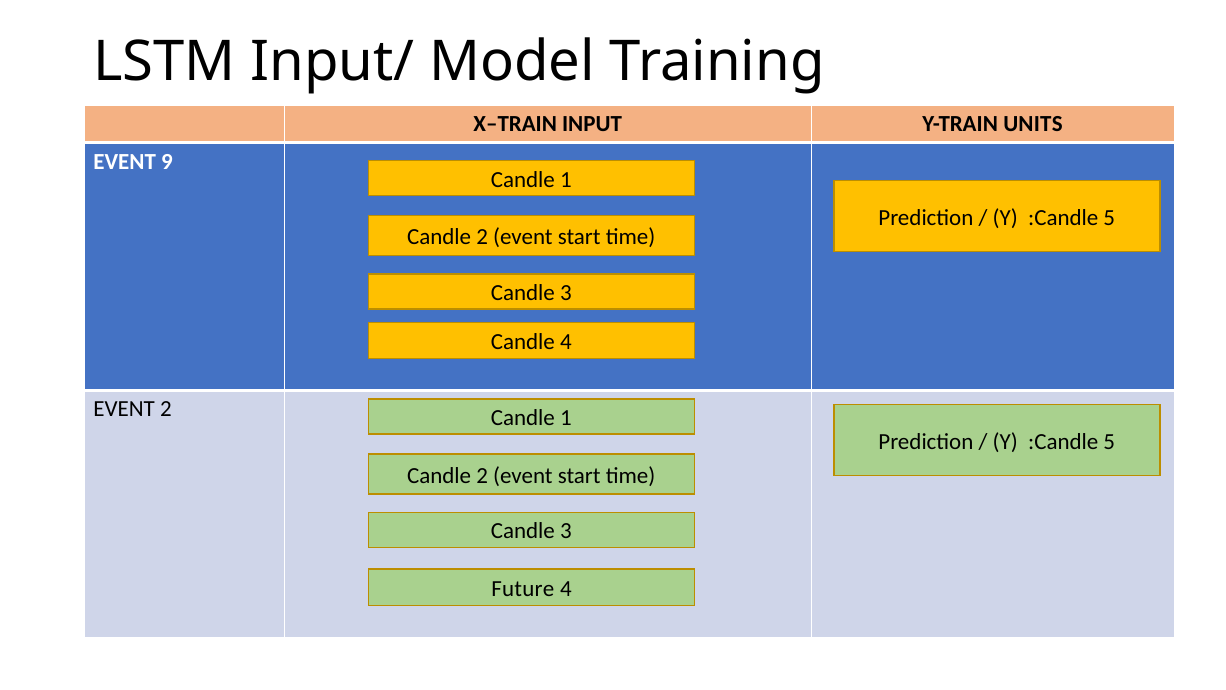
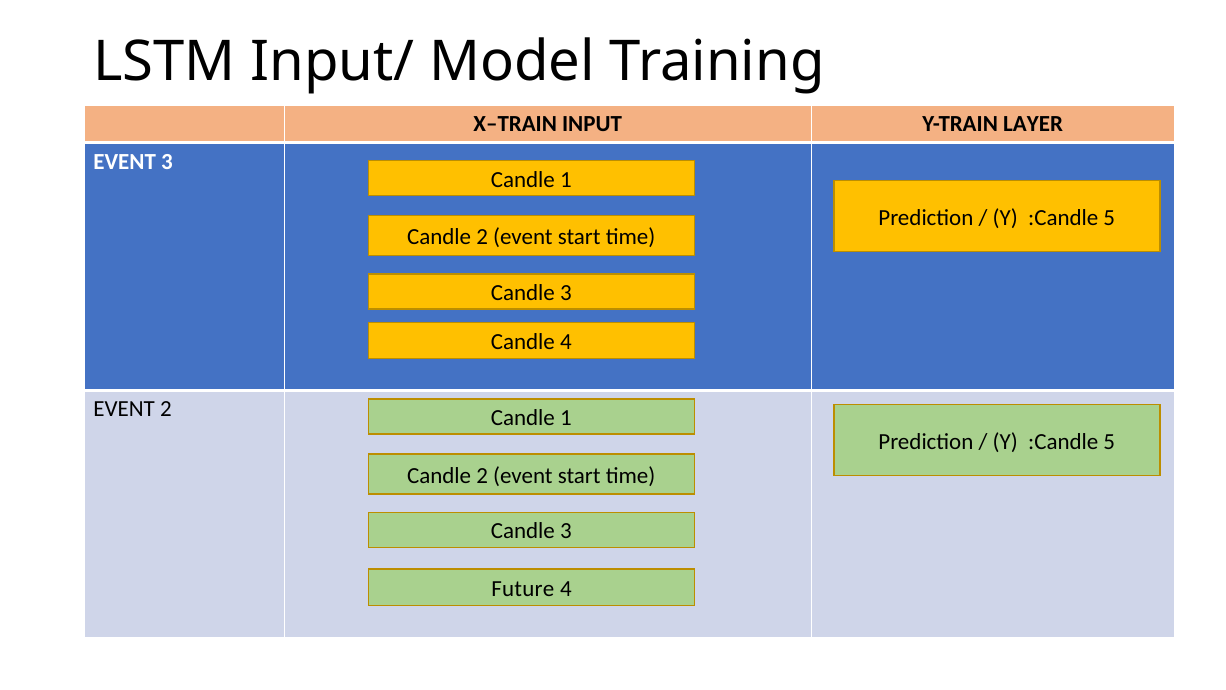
UNITS: UNITS -> LAYER
EVENT 9: 9 -> 3
